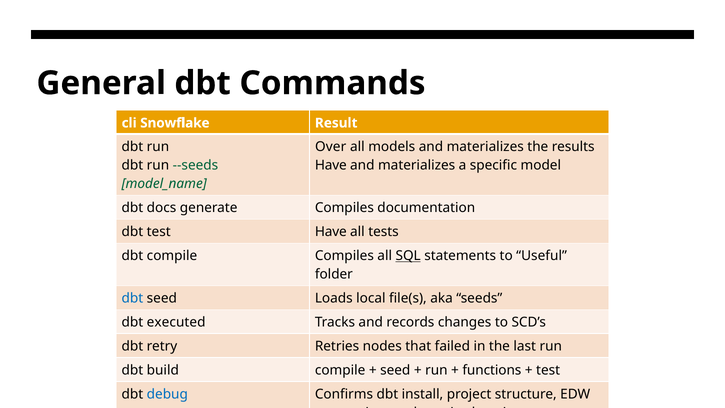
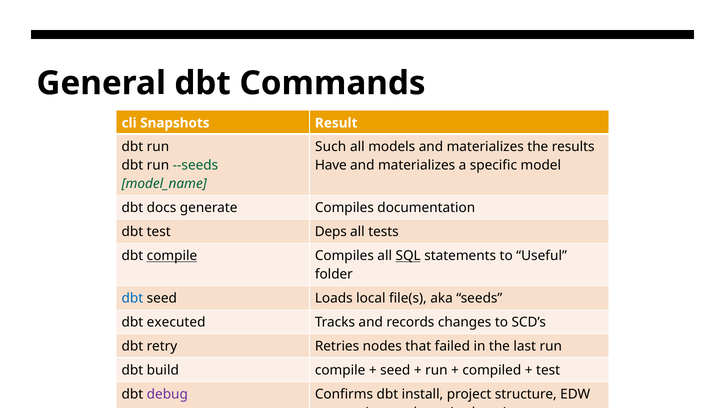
Snowflake: Snowflake -> Snapshots
Over: Over -> Such
test Have: Have -> Deps
compile at (172, 256) underline: none -> present
functions: functions -> compiled
debug colour: blue -> purple
